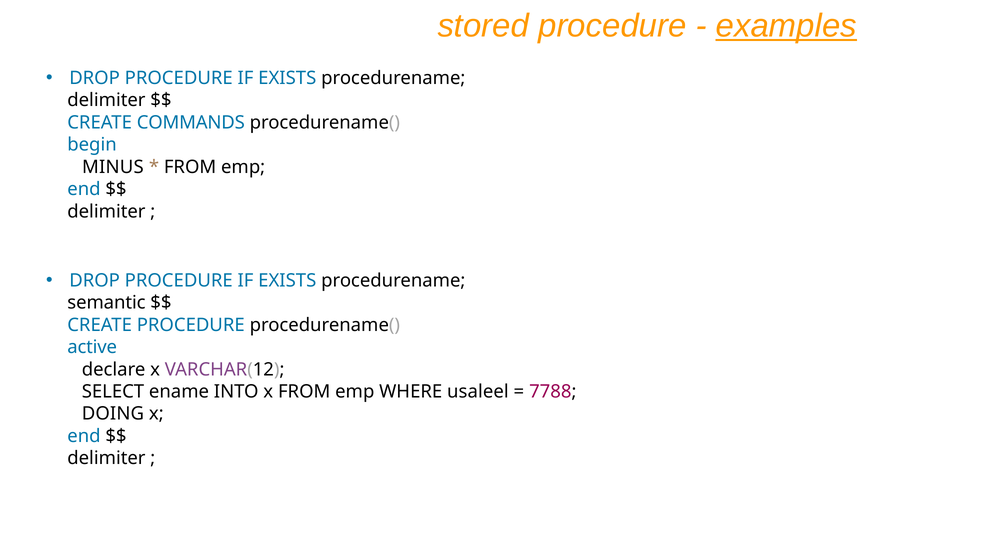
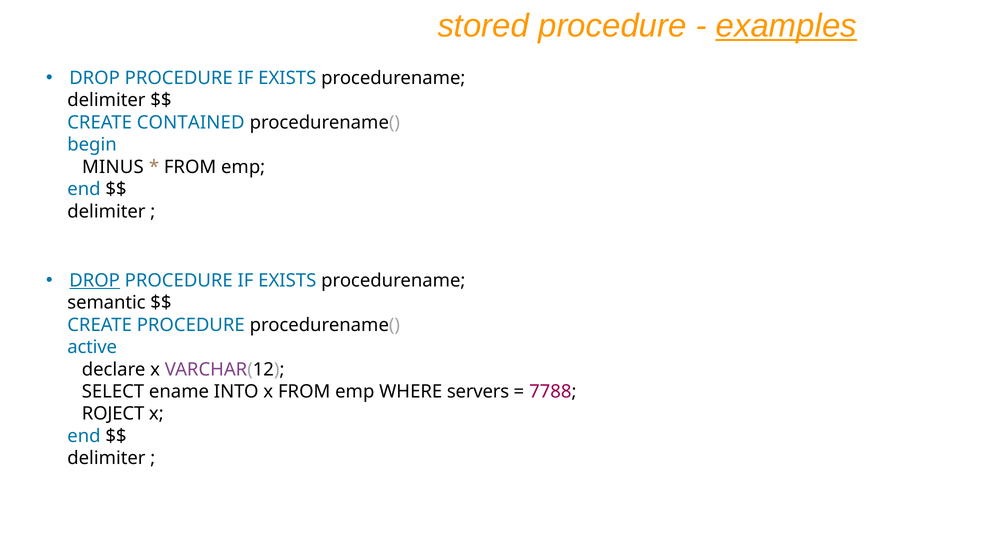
COMMANDS: COMMANDS -> CONTAINED
DROP at (95, 280) underline: none -> present
usaleel: usaleel -> servers
DOING: DOING -> ROJECT
